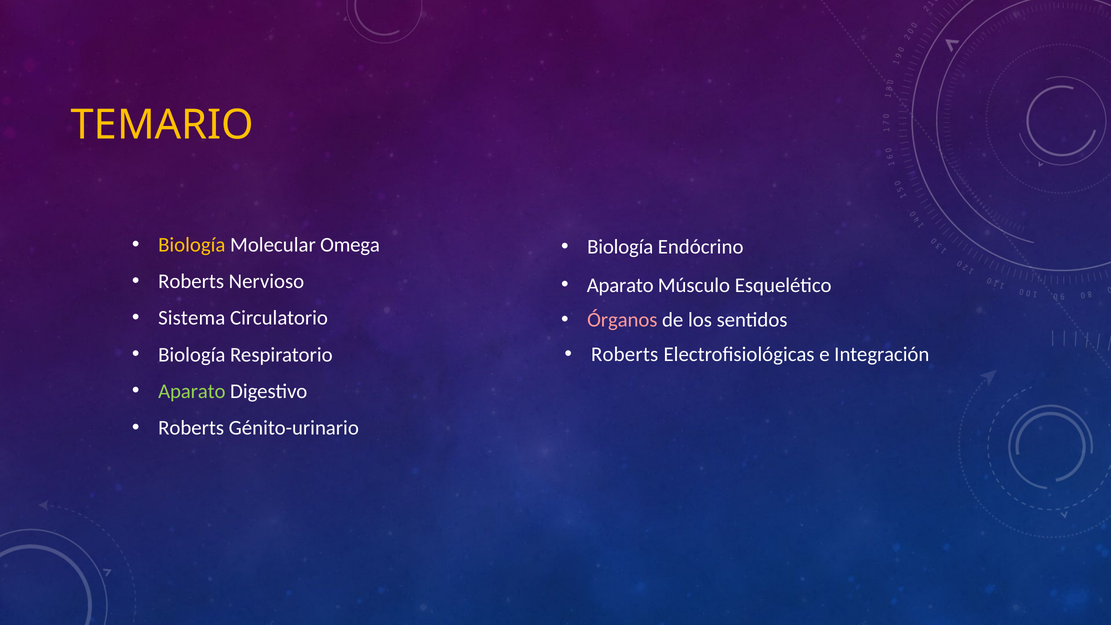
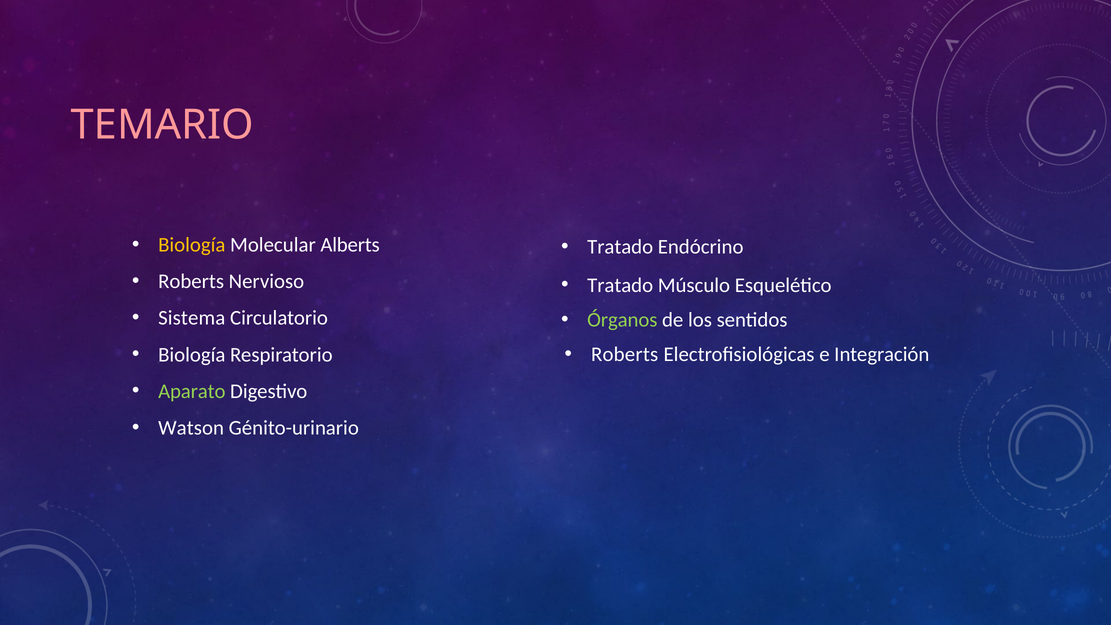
TEMARIO colour: yellow -> pink
Omega: Omega -> Alberts
Biología at (620, 247): Biología -> Tratado
Aparato at (620, 285): Aparato -> Tratado
Órganos colour: pink -> light green
Roberts at (191, 428): Roberts -> Watson
